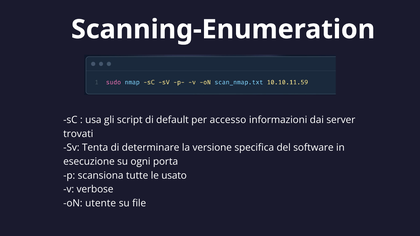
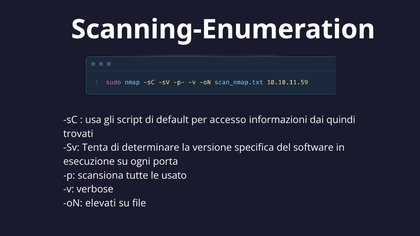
server: server -> quindi
utente: utente -> elevati
